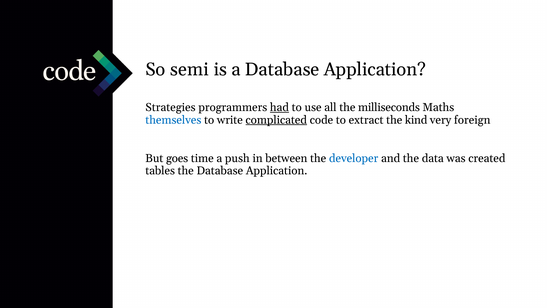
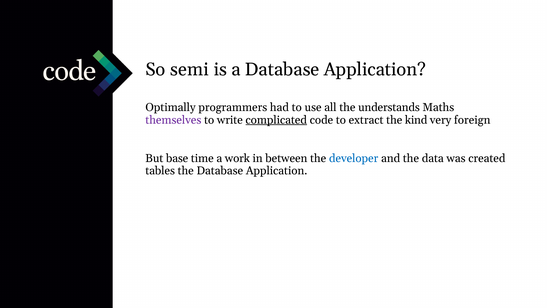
Strategies: Strategies -> Optimally
had underline: present -> none
milliseconds: milliseconds -> understands
themselves colour: blue -> purple
goes: goes -> base
push: push -> work
